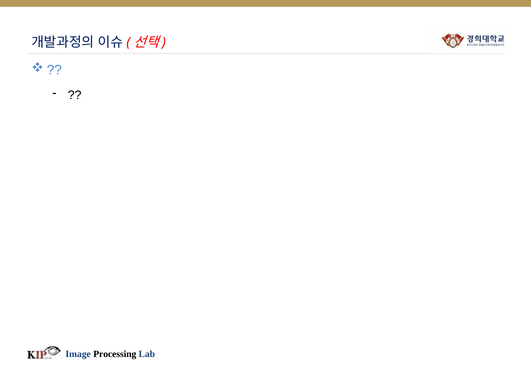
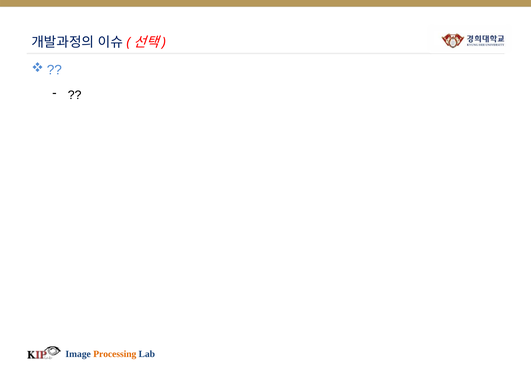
Processing colour: black -> orange
